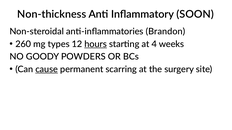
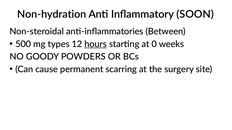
Non-thickness: Non-thickness -> Non-hydration
Brandon: Brandon -> Between
260: 260 -> 500
4: 4 -> 0
cause underline: present -> none
